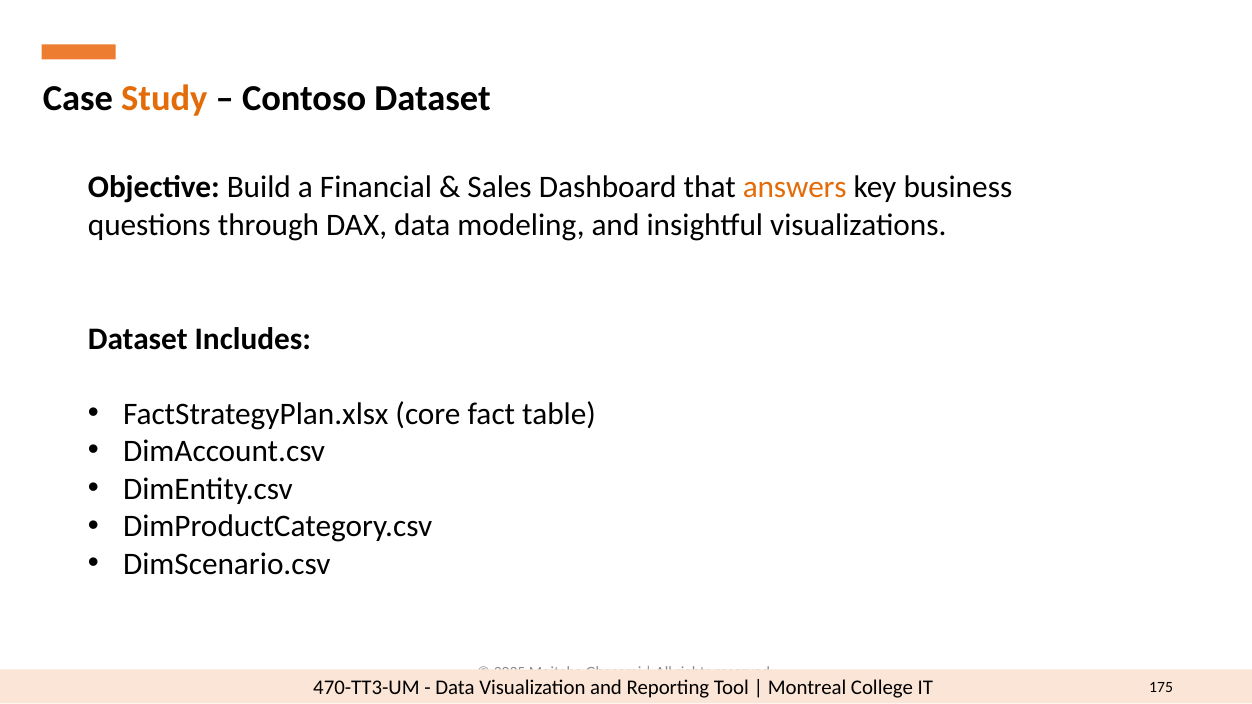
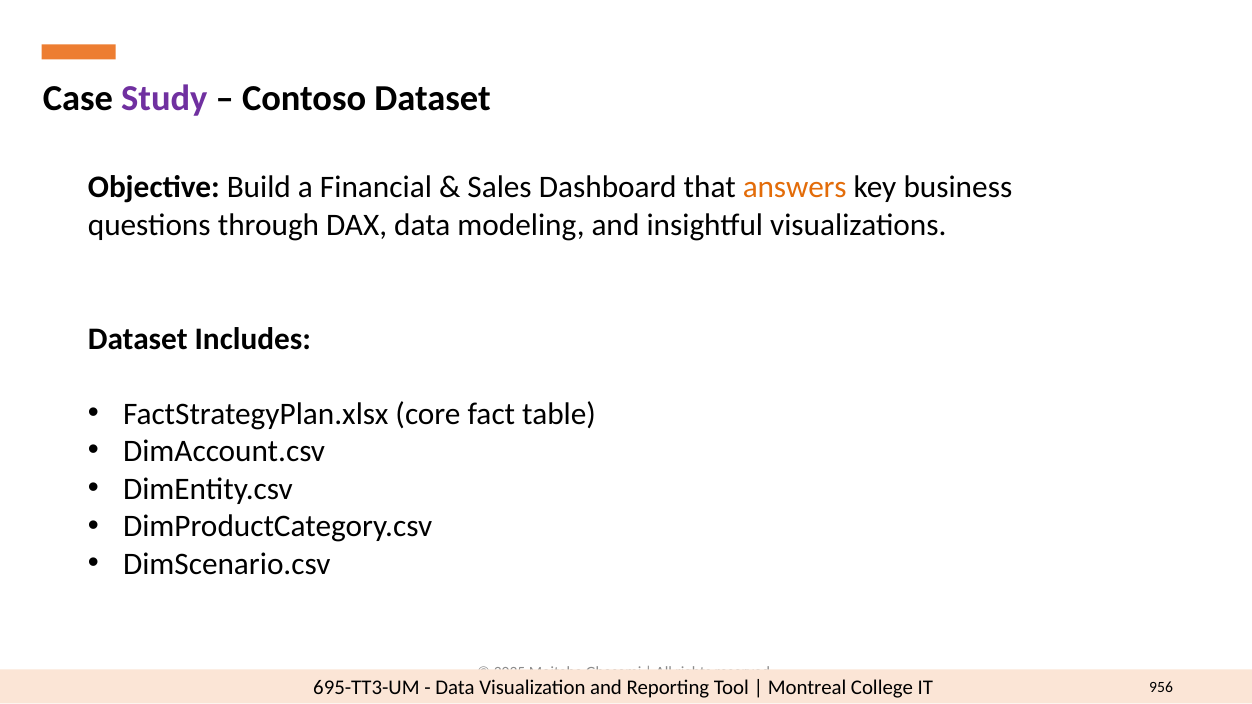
Study colour: orange -> purple
470-TT3-UM: 470-TT3-UM -> 695-TT3-UM
175: 175 -> 956
